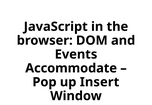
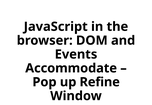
Insert: Insert -> Refine
